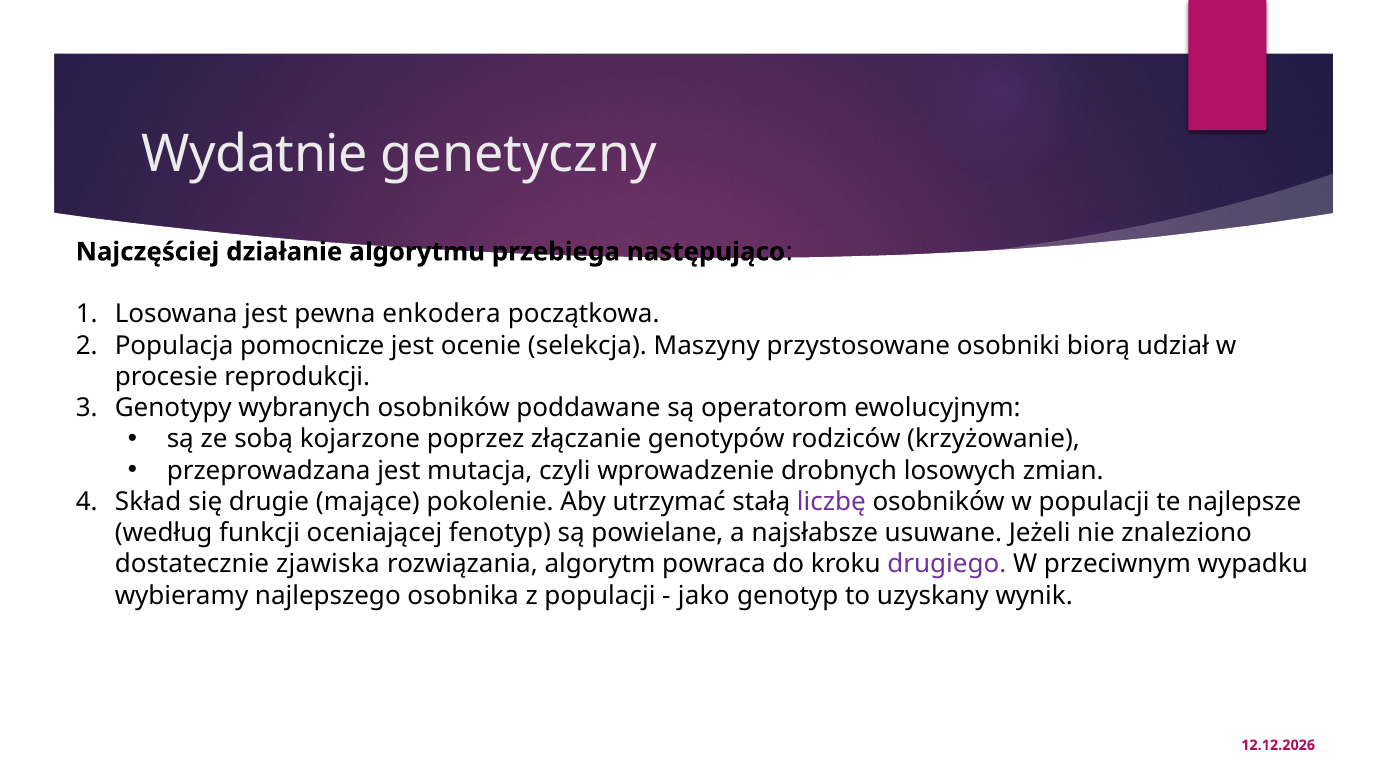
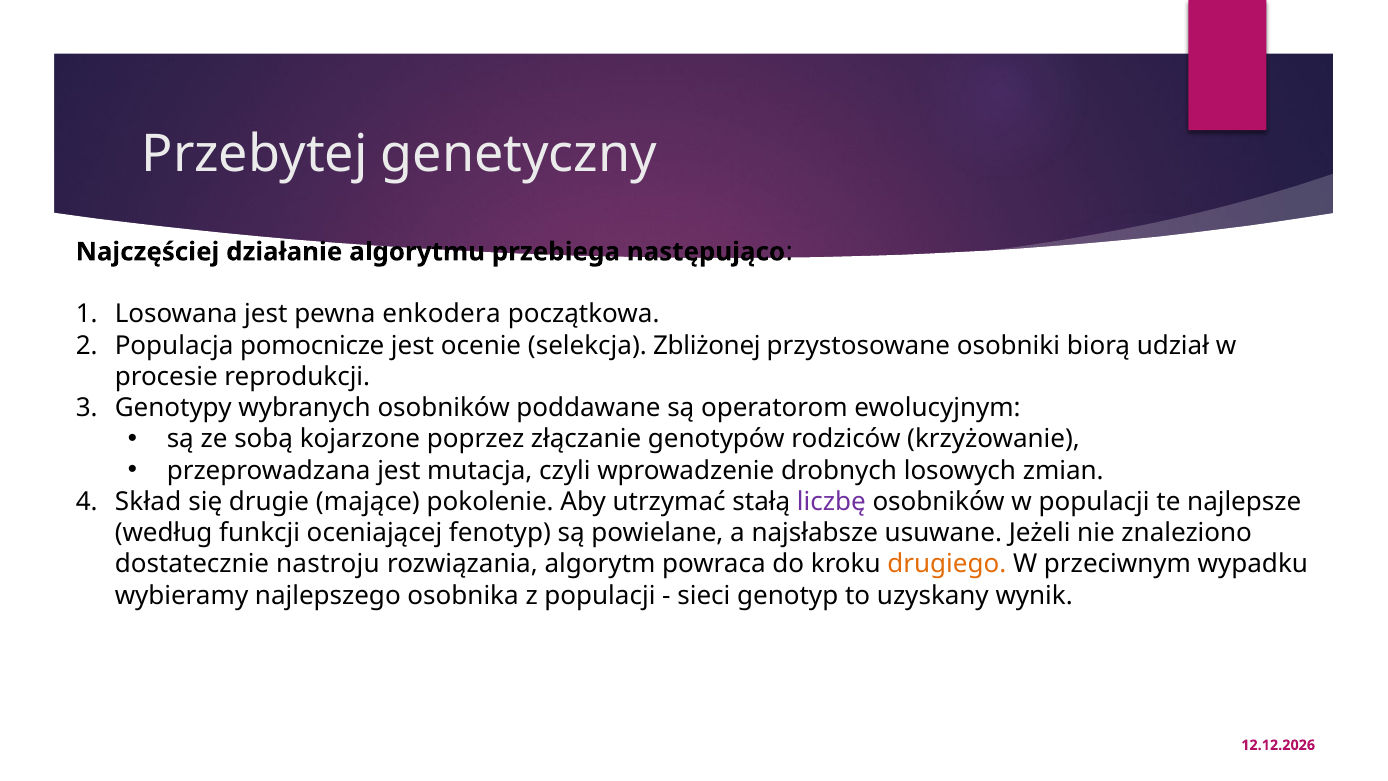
Wydatnie: Wydatnie -> Przebytej
Maszyny: Maszyny -> Zbliżonej
zjawiska: zjawiska -> nastroju
drugiego colour: purple -> orange
jako: jako -> sieci
